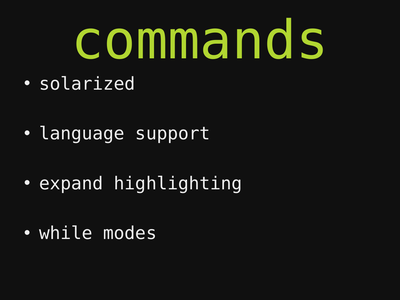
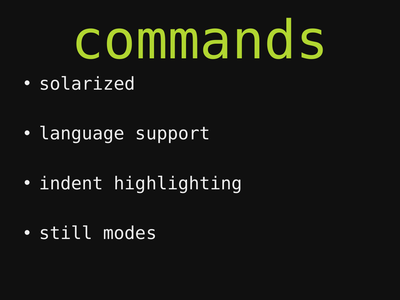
expand: expand -> indent
while: while -> still
